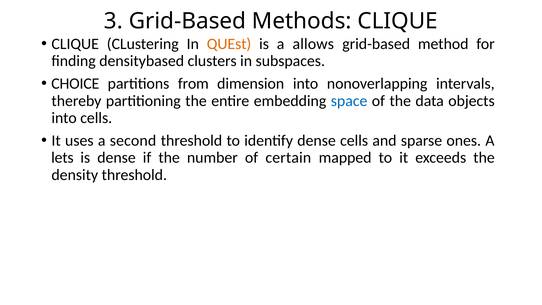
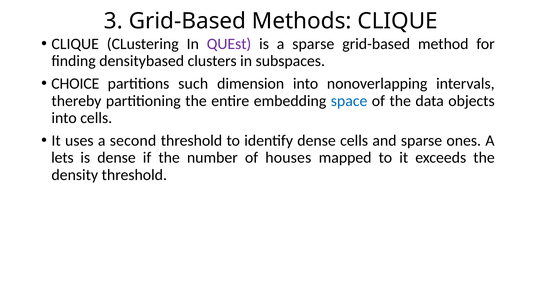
QUEst colour: orange -> purple
a allows: allows -> sparse
from: from -> such
certain: certain -> houses
